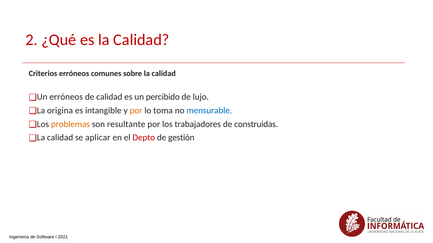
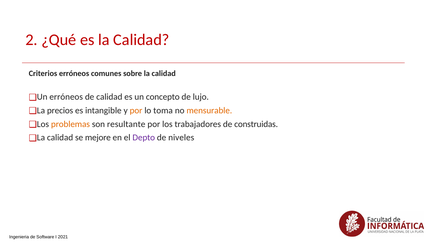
percibido: percibido -> concepto
origina: origina -> precios
mensurable colour: blue -> orange
aplicar: aplicar -> mejore
Depto colour: red -> purple
gestión: gestión -> niveles
